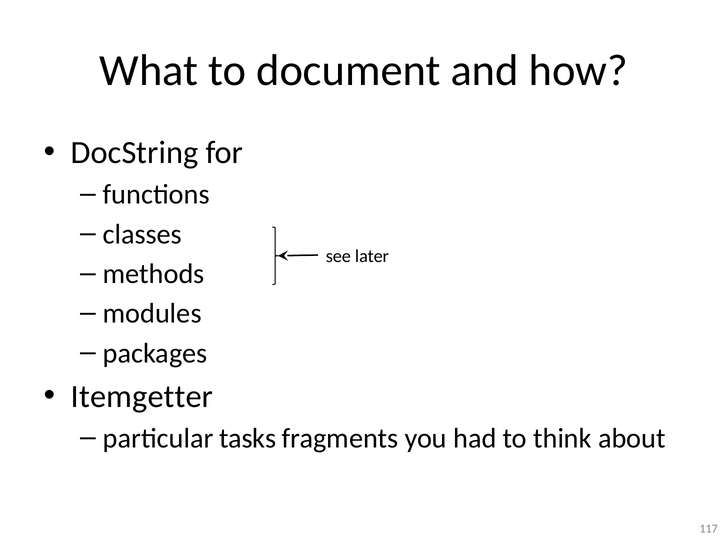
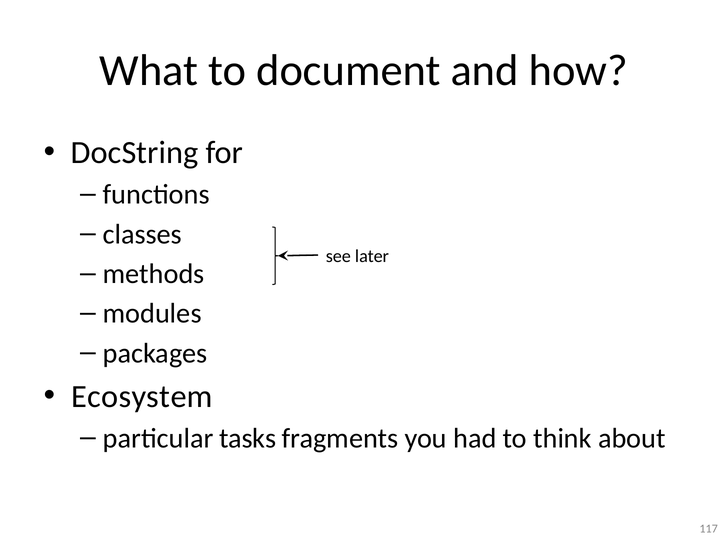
Itemgetter: Itemgetter -> Ecosystem
